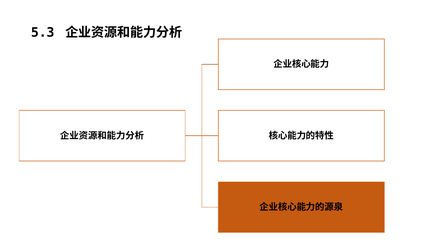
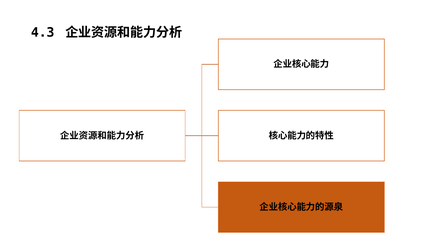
5.3: 5.3 -> 4.3
